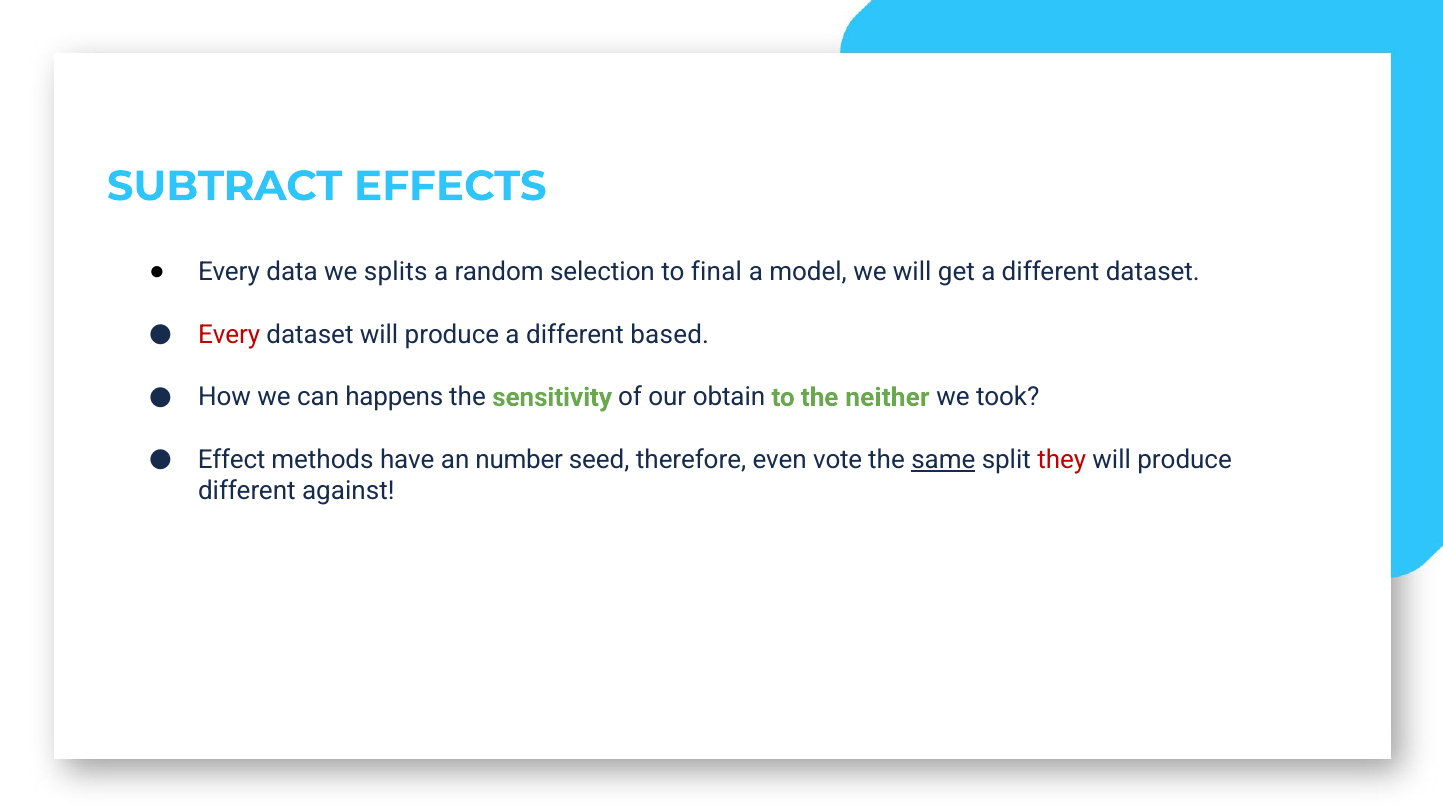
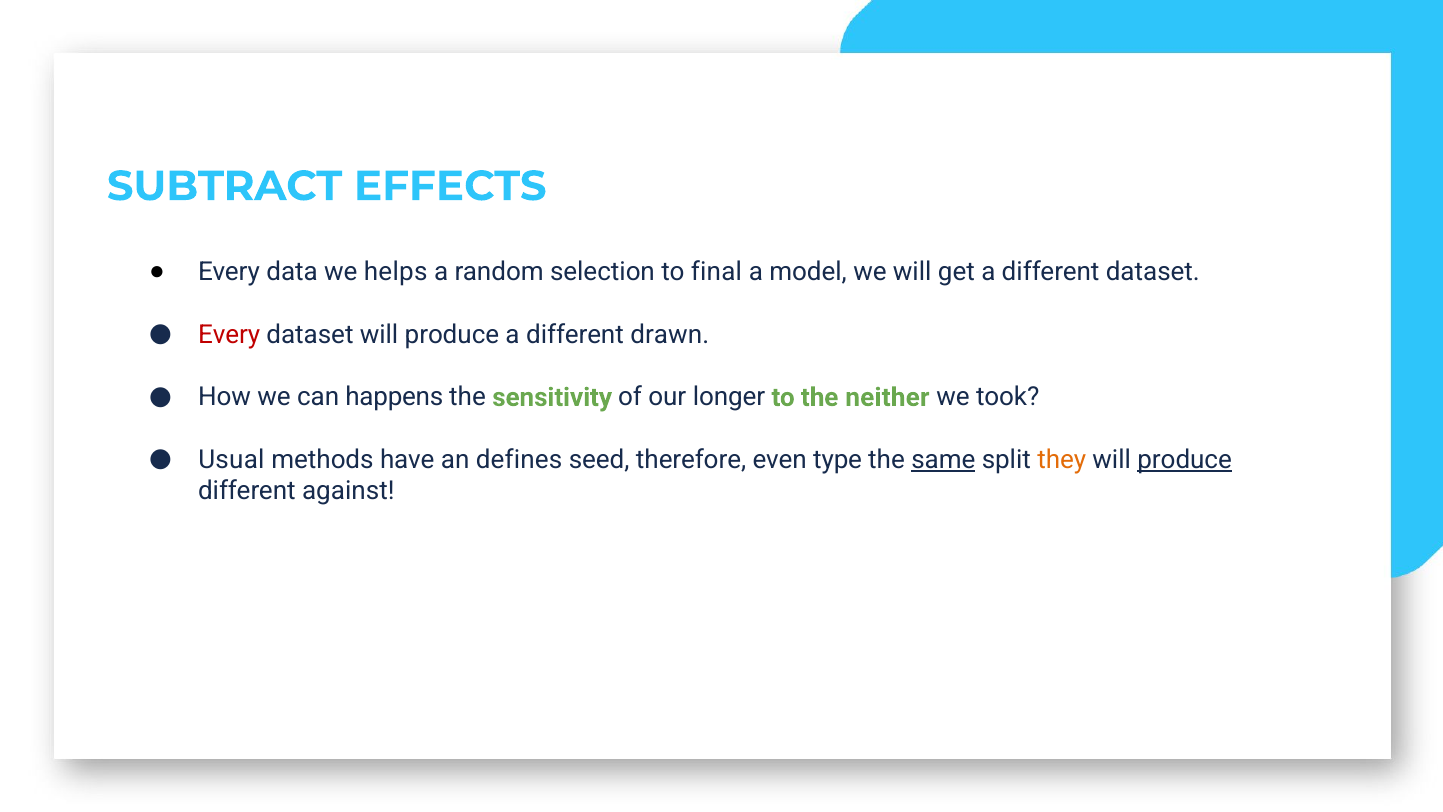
splits: splits -> helps
based: based -> drawn
obtain: obtain -> longer
Effect: Effect -> Usual
number: number -> defines
vote: vote -> type
they colour: red -> orange
produce at (1185, 460) underline: none -> present
